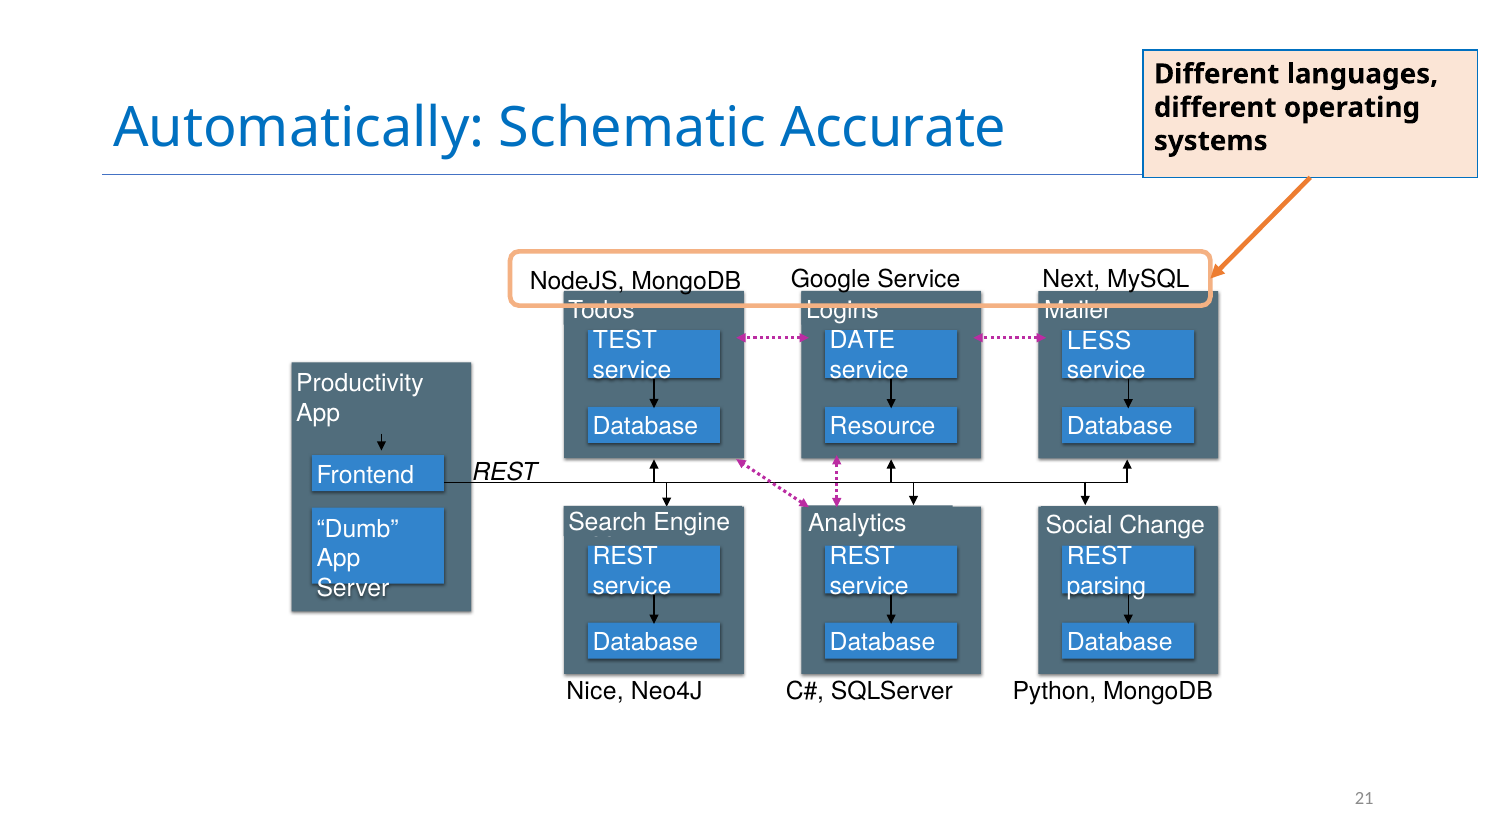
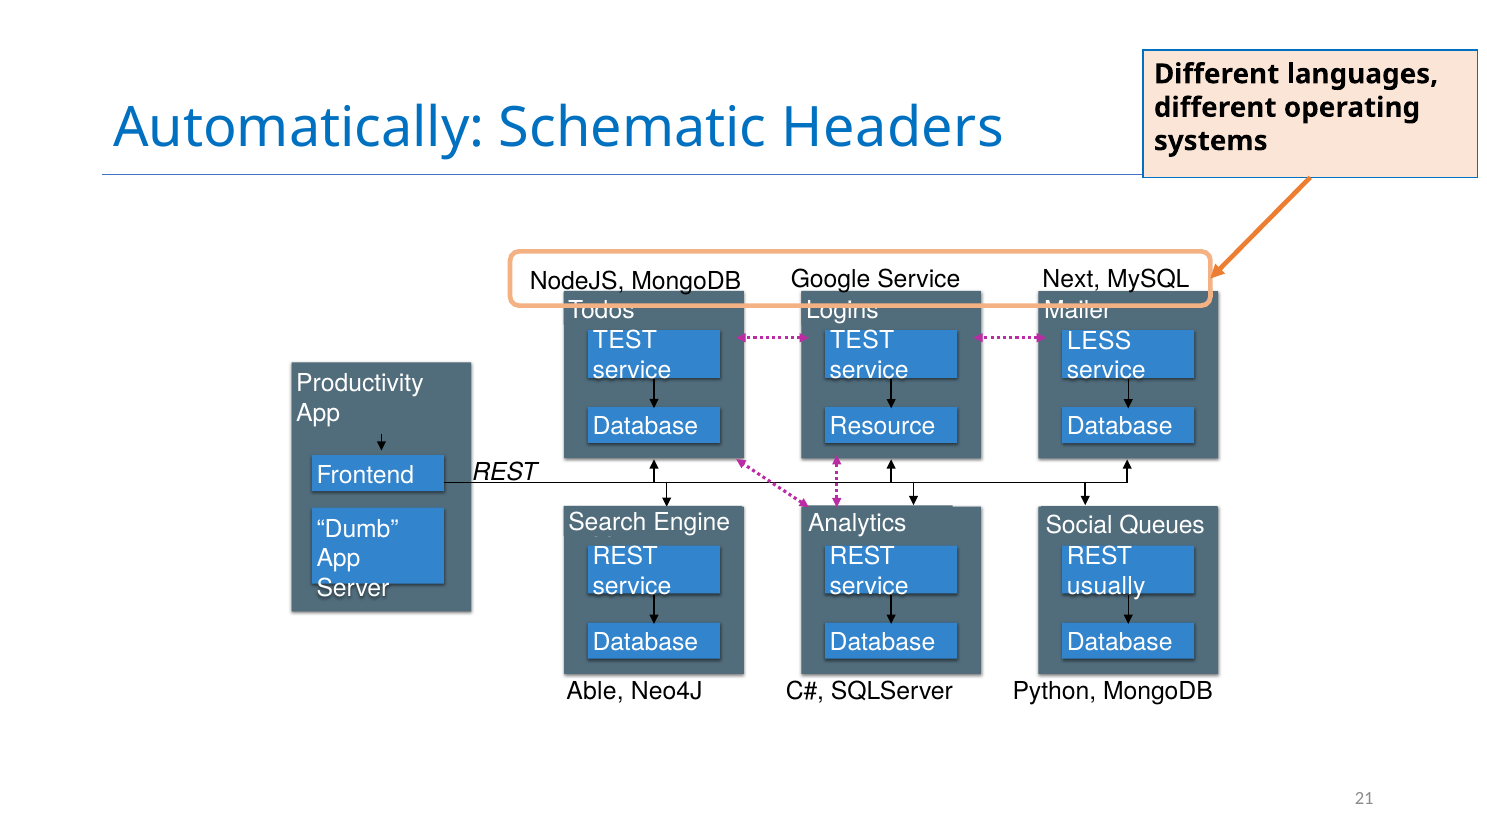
Accurate: Accurate -> Headers
DATE at (862, 341): DATE -> TEST
Change: Change -> Queues
parsing: parsing -> usually
Nice: Nice -> Able
